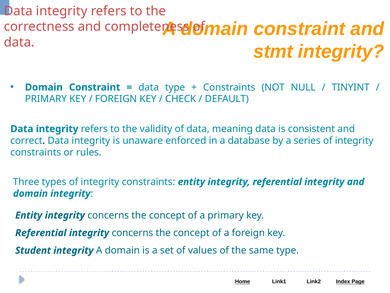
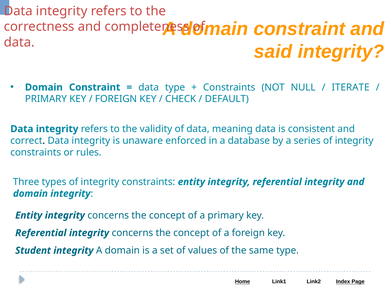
stmt: stmt -> said
TINYINT: TINYINT -> ITERATE
